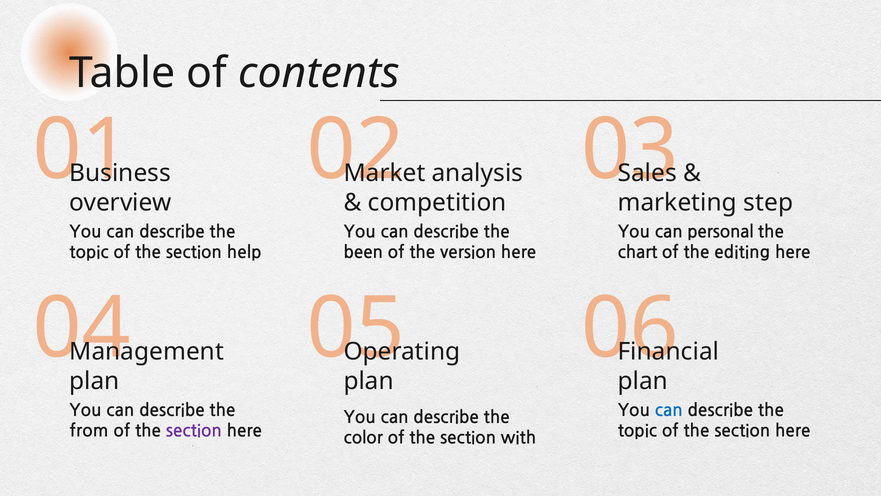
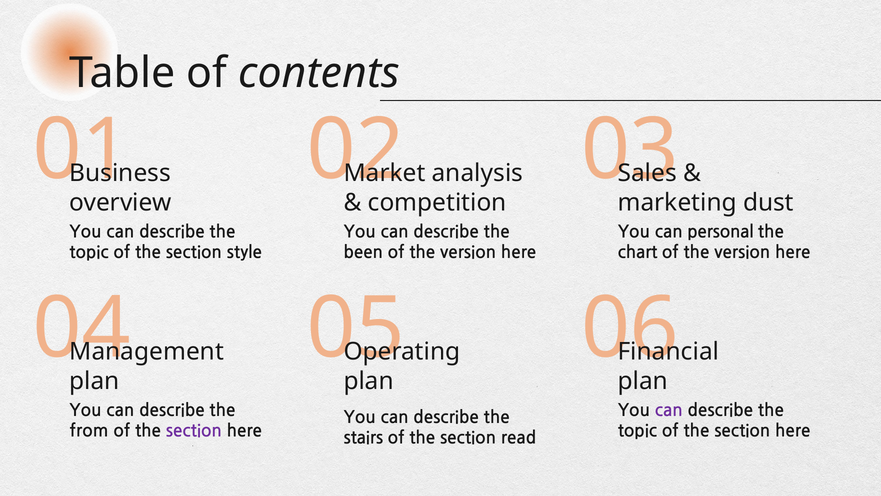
step: step -> dust
help: help -> style
editing at (742, 252): editing -> version
can at (669, 410) colour: blue -> purple
color: color -> stairs
with: with -> read
